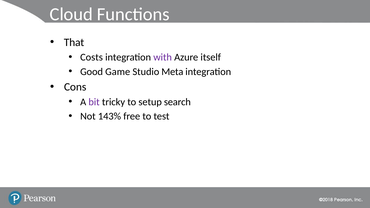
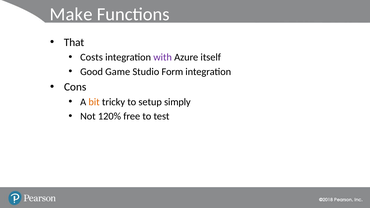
Cloud: Cloud -> Make
Meta: Meta -> Form
bit colour: purple -> orange
search: search -> simply
143%: 143% -> 120%
